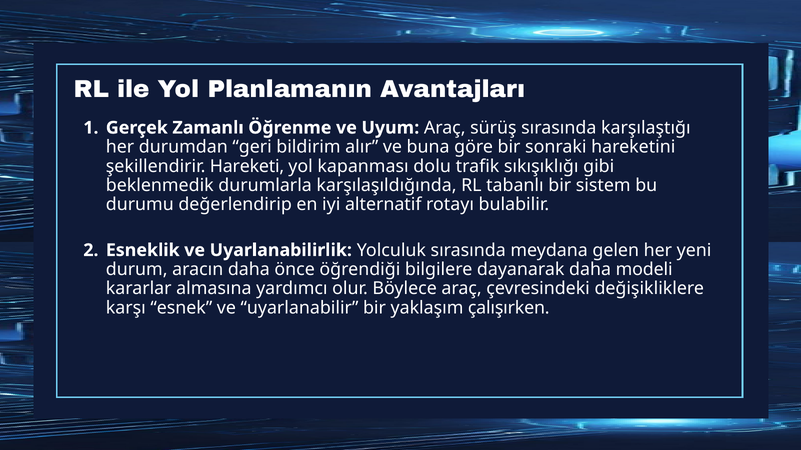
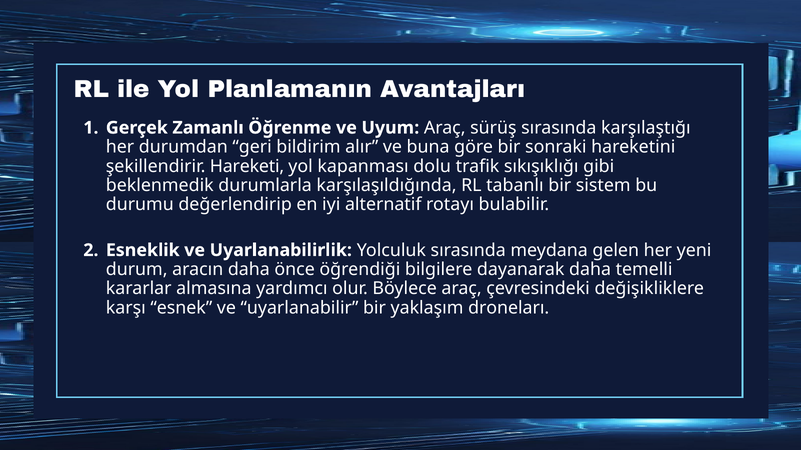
modeli: modeli -> temelli
çalışırken: çalışırken -> droneları
